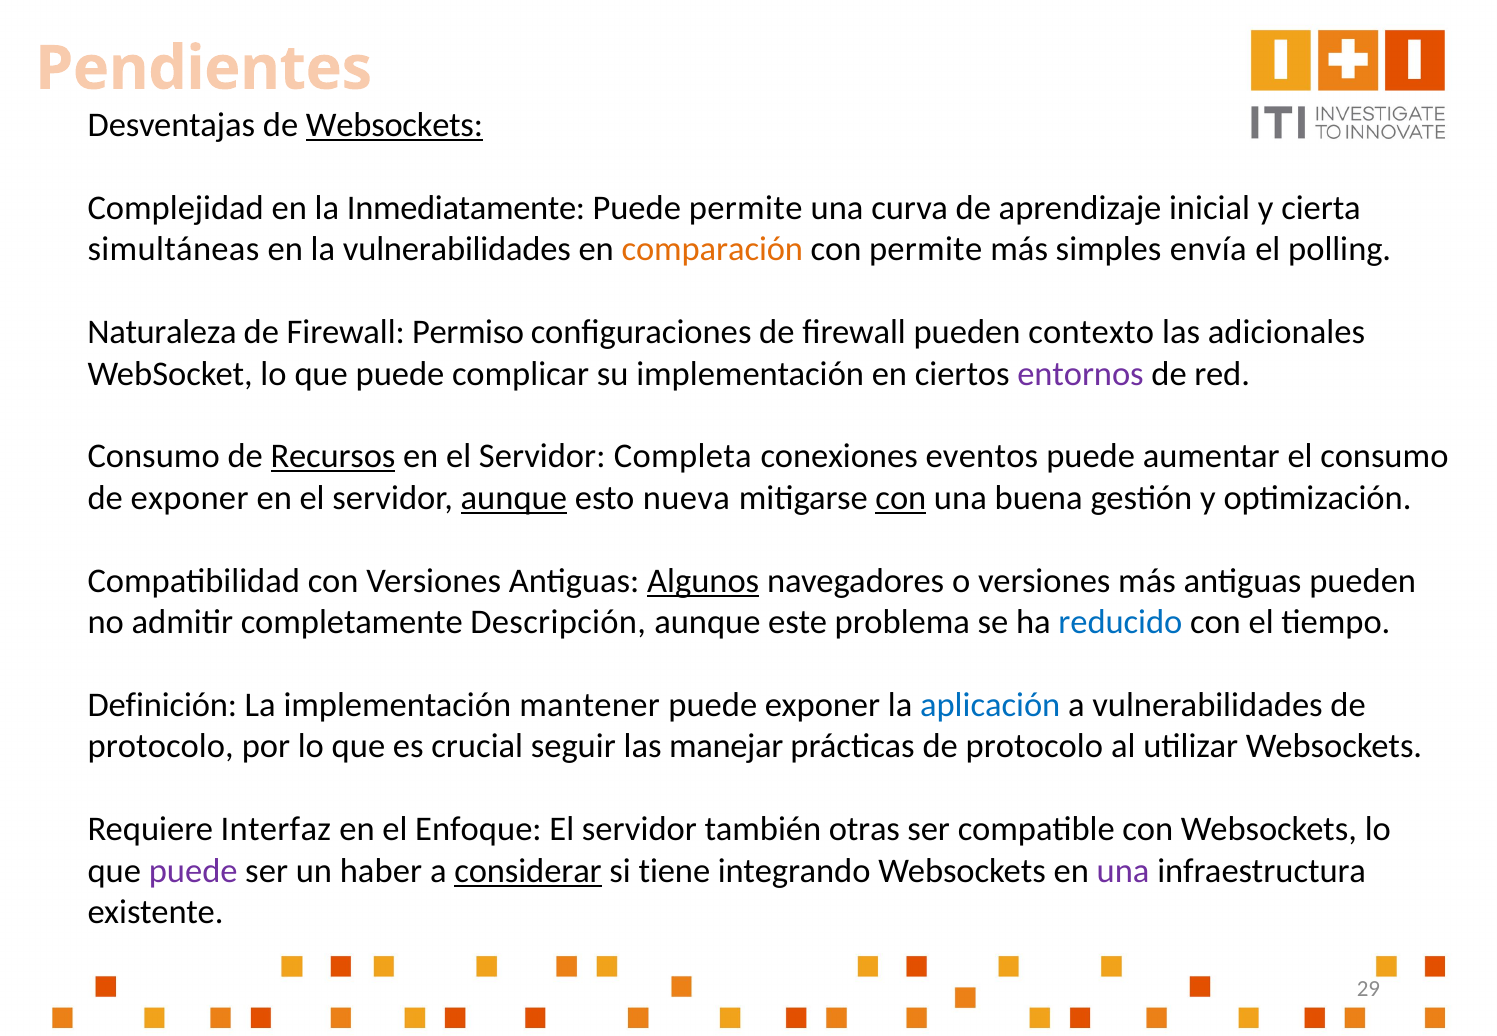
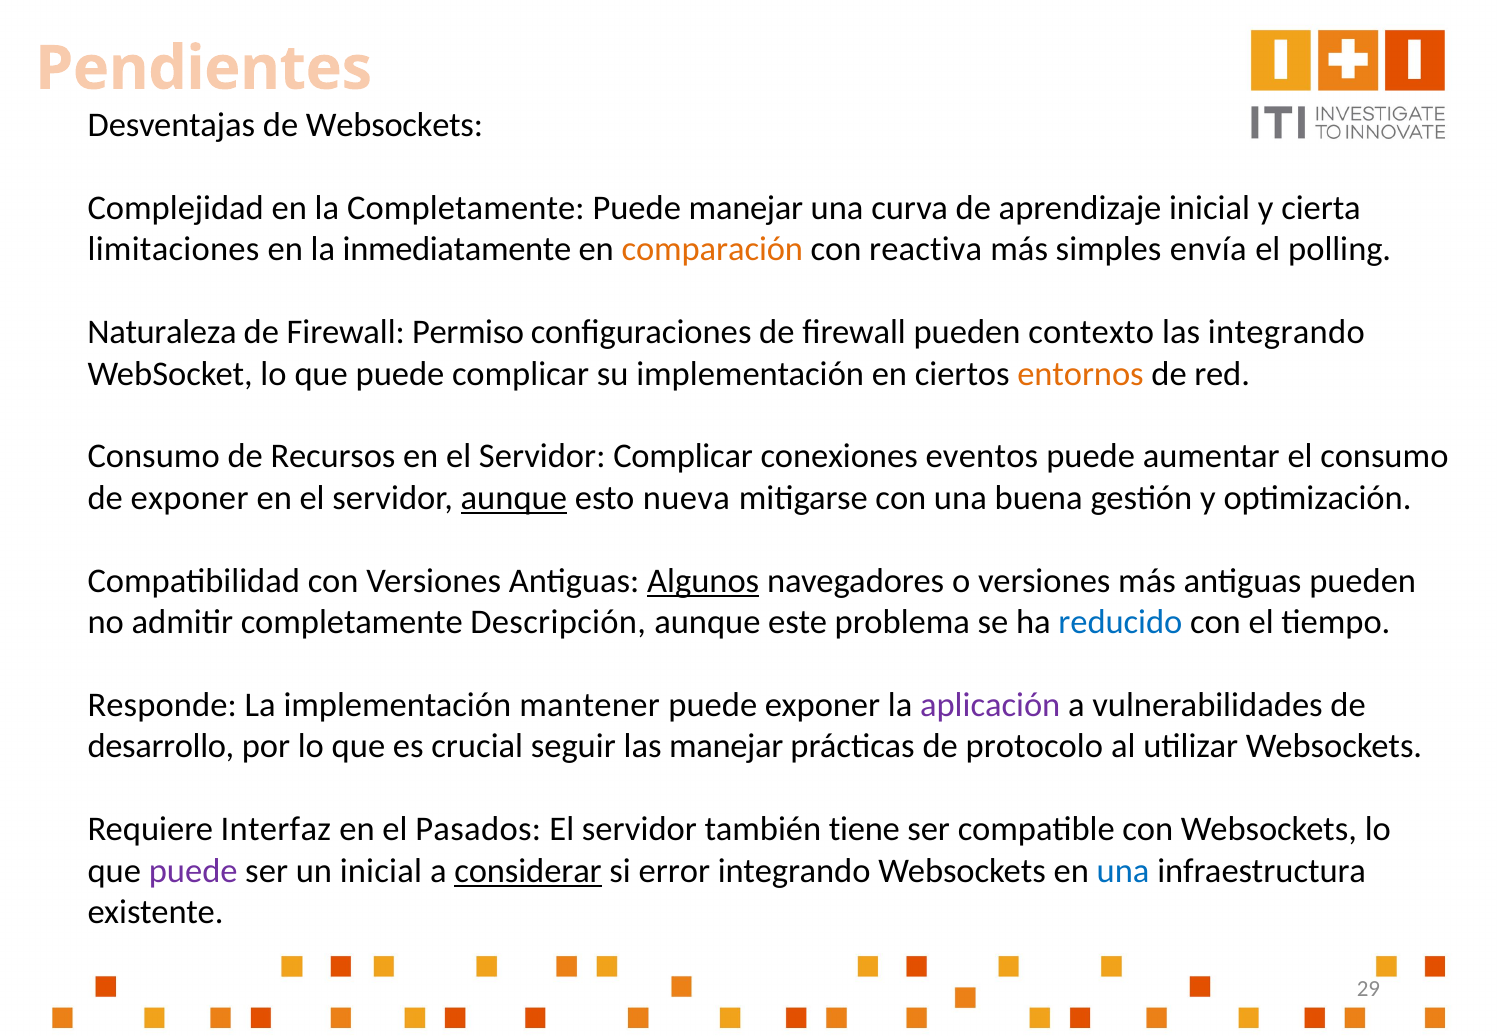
Websockets at (394, 125) underline: present -> none
la Inmediatamente: Inmediatamente -> Completamente
Puede permite: permite -> manejar
simultáneas: simultáneas -> limitaciones
la vulnerabilidades: vulnerabilidades -> inmediatamente
con permite: permite -> reactiva
las adicionales: adicionales -> integrando
entornos colour: purple -> orange
Recursos underline: present -> none
Servidor Completa: Completa -> Complicar
con at (901, 498) underline: present -> none
Definición: Definición -> Responde
aplicación colour: blue -> purple
protocolo at (161, 747): protocolo -> desarrollo
Enfoque: Enfoque -> Pasados
otras: otras -> tiene
un haber: haber -> inicial
tiene: tiene -> error
una at (1123, 871) colour: purple -> blue
